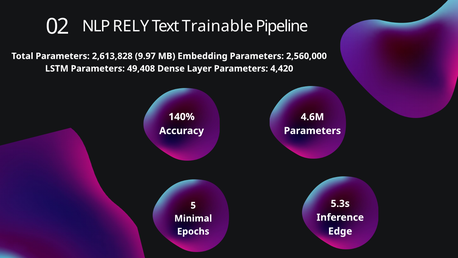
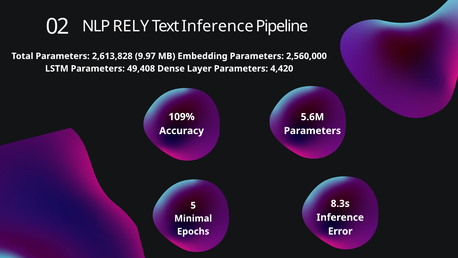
Text Trainable: Trainable -> Inference
140%: 140% -> 109%
4.6M: 4.6M -> 5.6M
5.3s: 5.3s -> 8.3s
Edge: Edge -> Error
